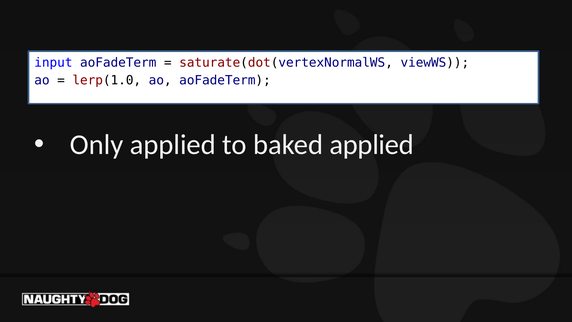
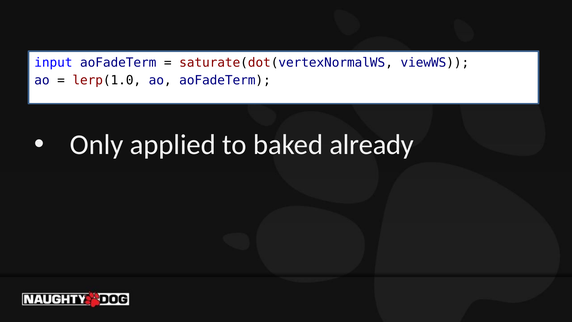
baked applied: applied -> already
